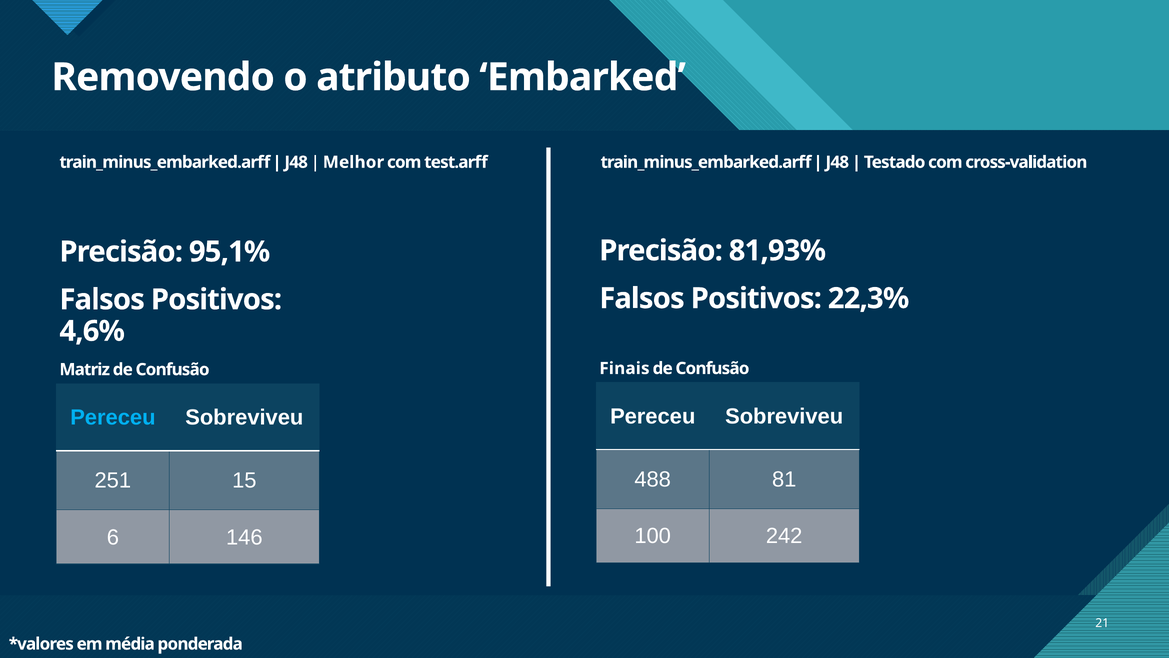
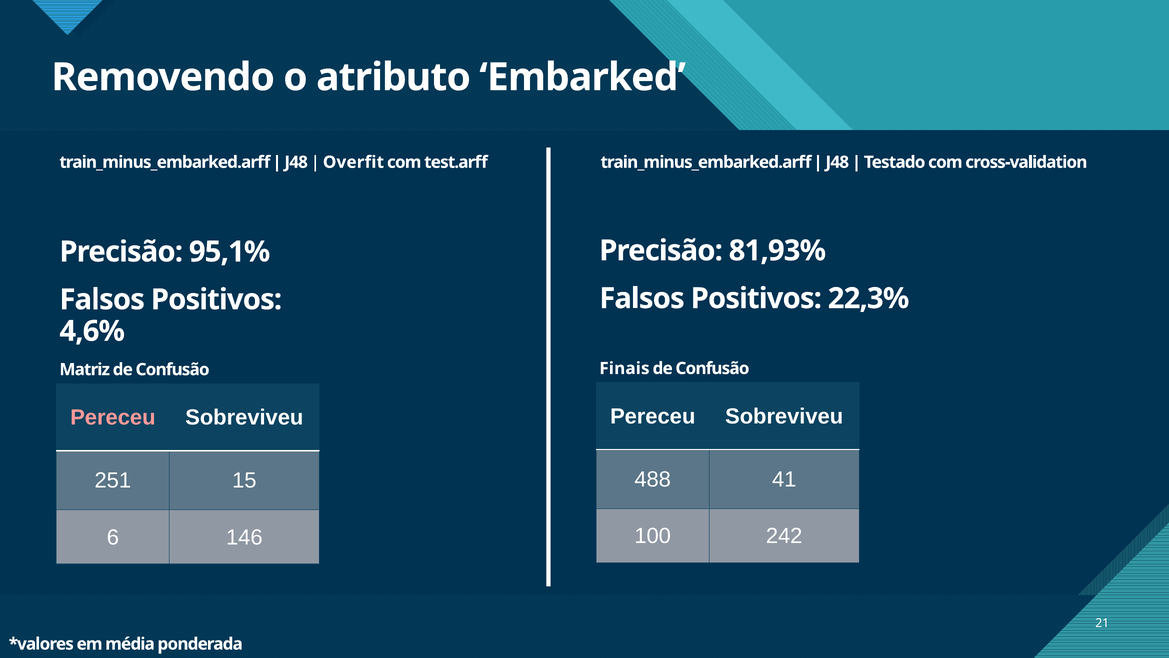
Melhor: Melhor -> Overfit
Pereceu at (113, 417) colour: light blue -> pink
81: 81 -> 41
